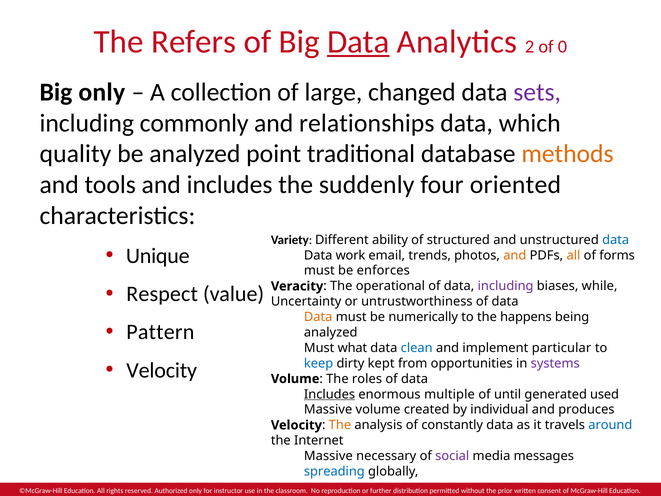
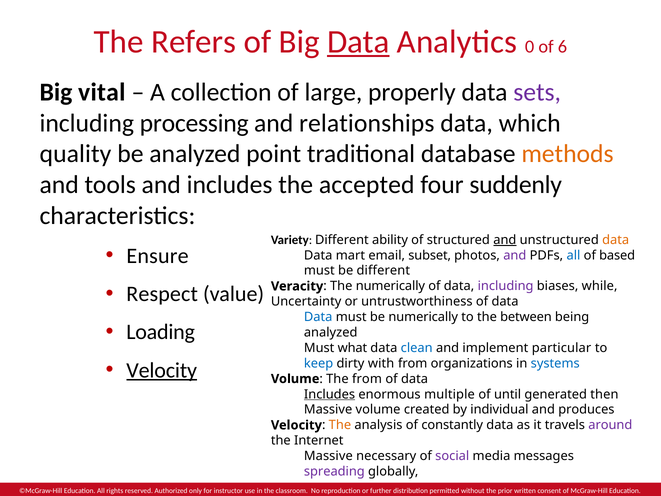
2: 2 -> 0
0: 0 -> 6
Big only: only -> vital
changed: changed -> properly
commonly: commonly -> processing
suddenly: suddenly -> accepted
oriented: oriented -> suddenly
and at (505, 240) underline: none -> present
data at (616, 240) colour: blue -> orange
Unique: Unique -> Ensure
work: work -> mart
trends: trends -> subset
and at (515, 255) colour: orange -> purple
all at (573, 255) colour: orange -> blue
forms: forms -> based
be enforces: enforces -> different
The operational: operational -> numerically
Data at (318, 317) colour: orange -> blue
happens: happens -> between
Pattern: Pattern -> Loading
Velocity at (162, 370) underline: none -> present
kept: kept -> with
opportunities: opportunities -> organizations
systems colour: purple -> blue
The roles: roles -> from
used: used -> then
around colour: blue -> purple
spreading colour: blue -> purple
